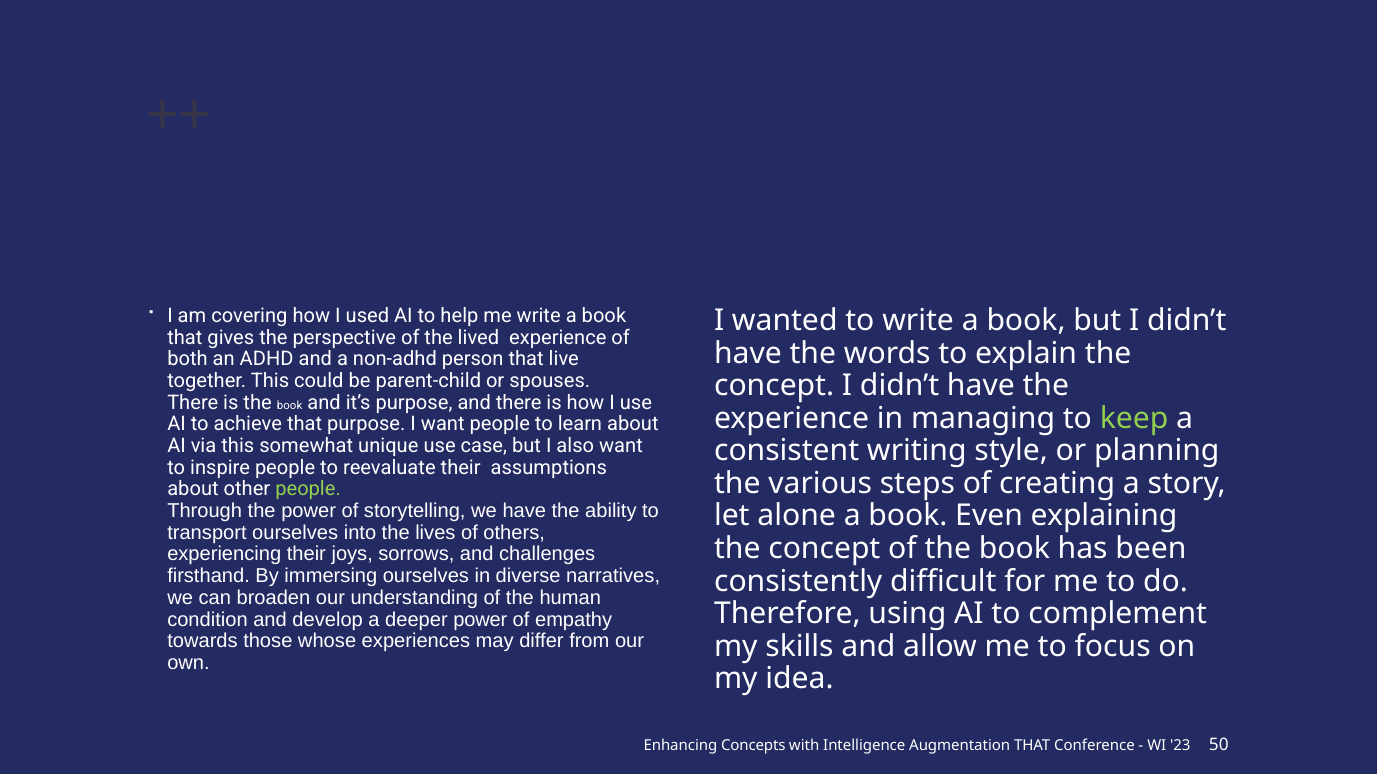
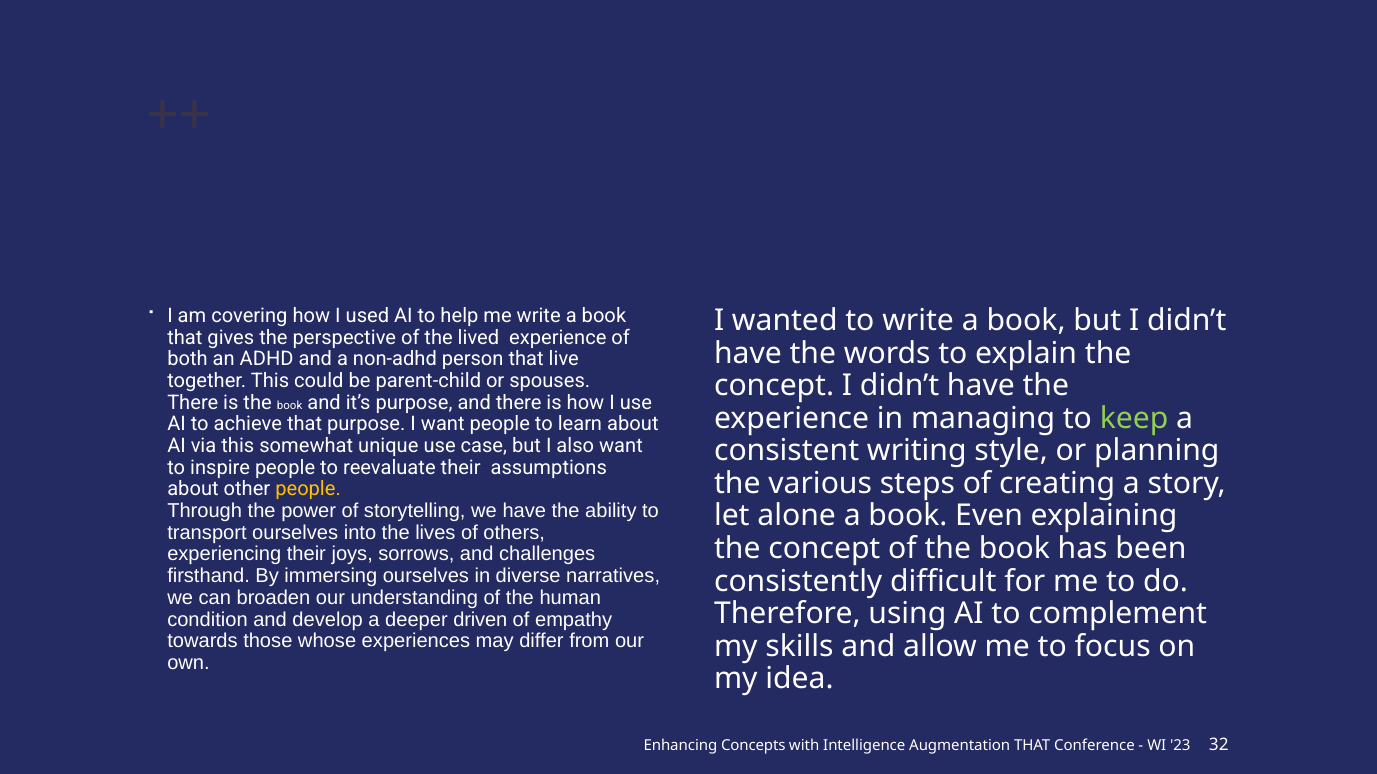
people at (308, 490) colour: light green -> yellow
deeper power: power -> driven
50: 50 -> 32
